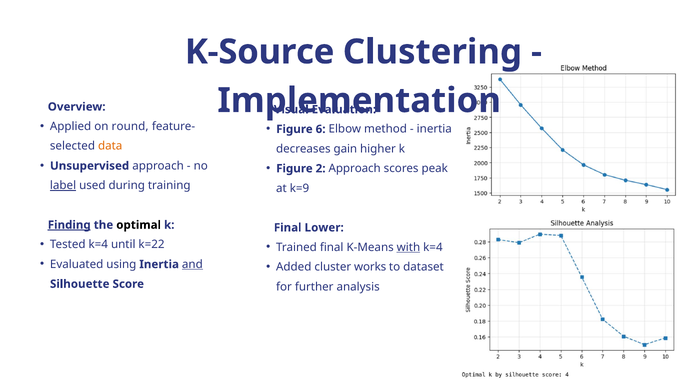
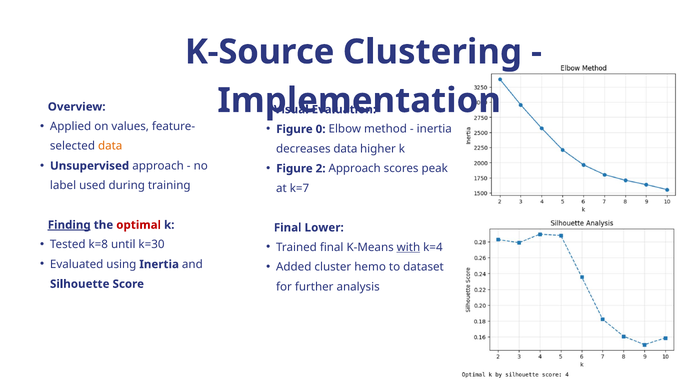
round: round -> values
6: 6 -> 0
decreases gain: gain -> data
label underline: present -> none
k=9: k=9 -> k=7
optimal colour: black -> red
Tested k=4: k=4 -> k=8
k=22: k=22 -> k=30
and underline: present -> none
works: works -> hemo
